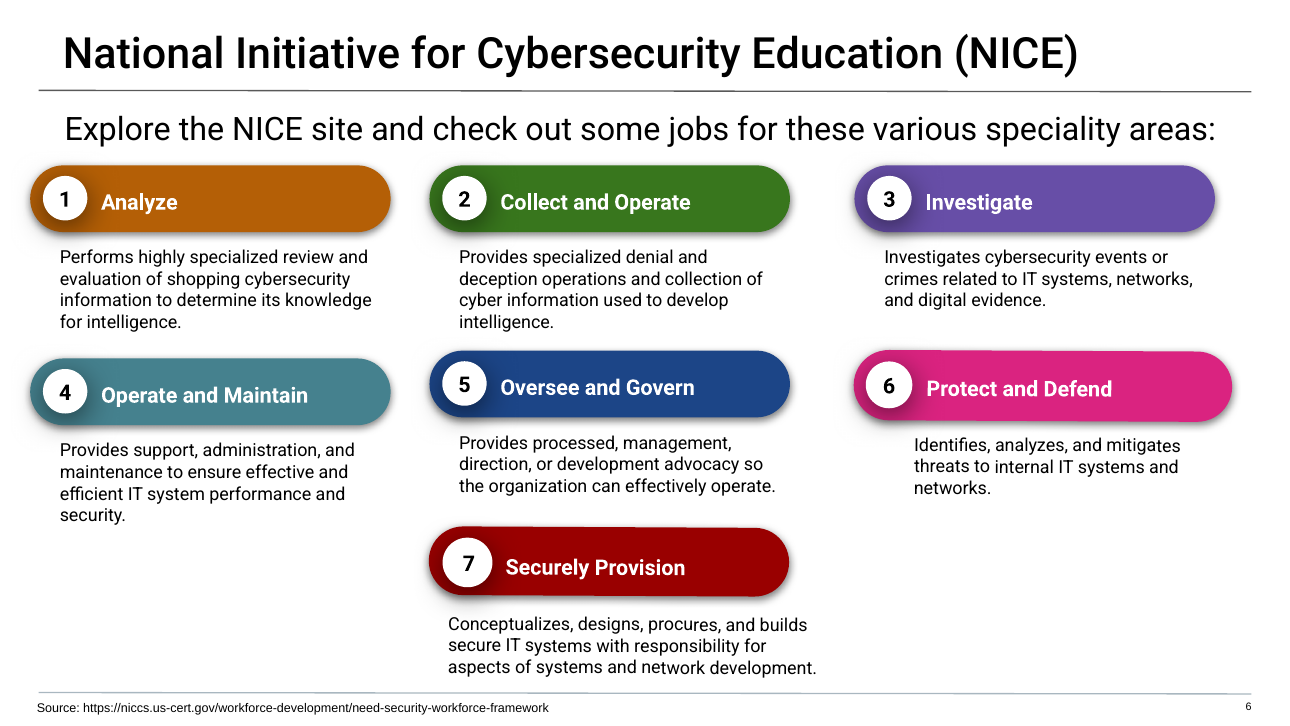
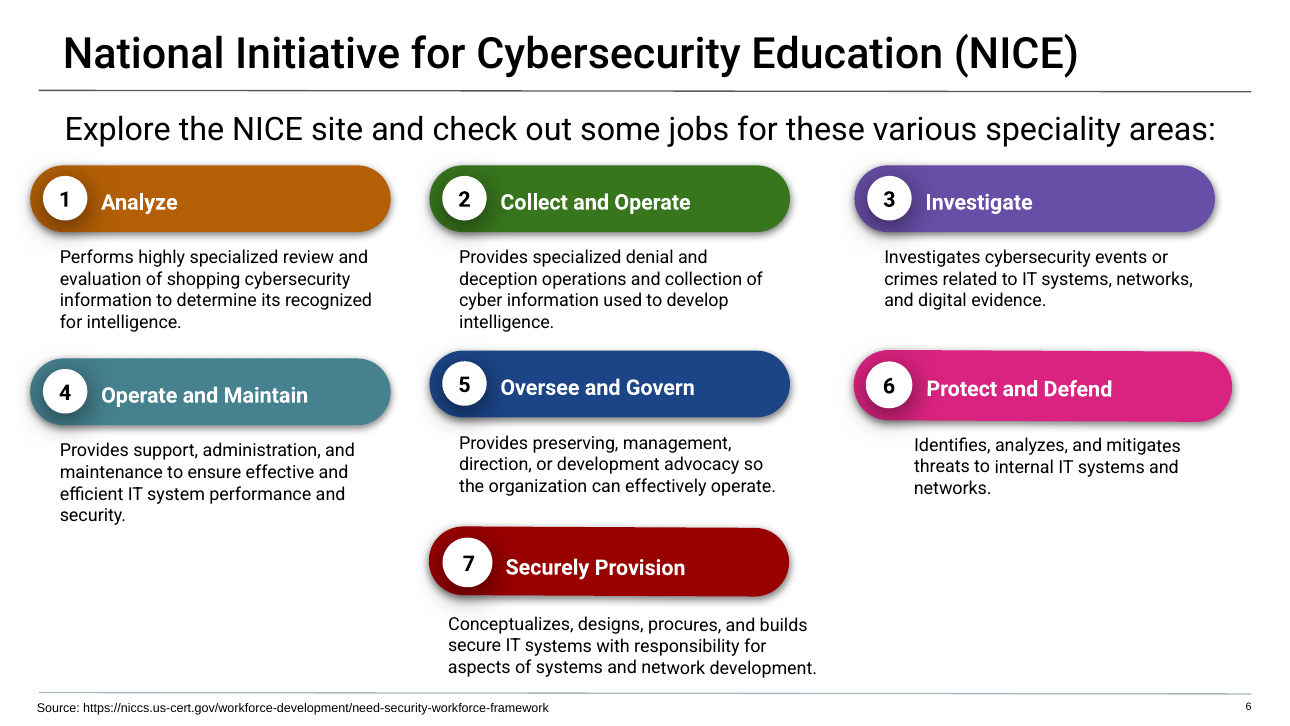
knowledge: knowledge -> recognized
processed: processed -> preserving
